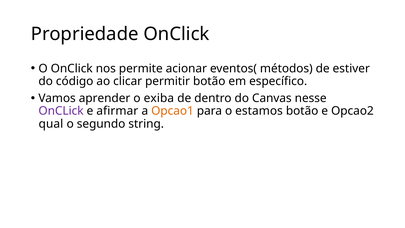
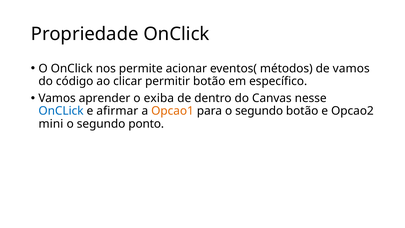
de estiver: estiver -> vamos
OnCLick at (61, 111) colour: purple -> blue
para o estamos: estamos -> segundo
qual: qual -> mini
string: string -> ponto
